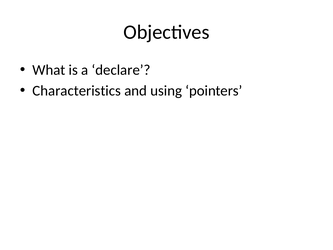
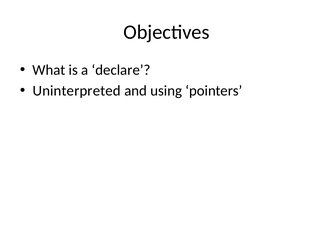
Characteristics: Characteristics -> Uninterpreted
